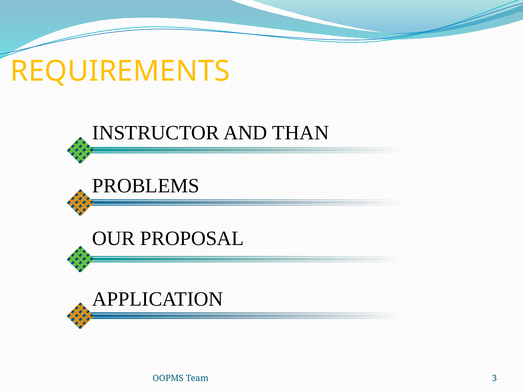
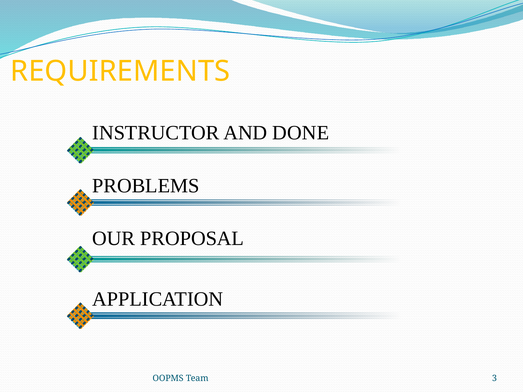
THAN: THAN -> DONE
